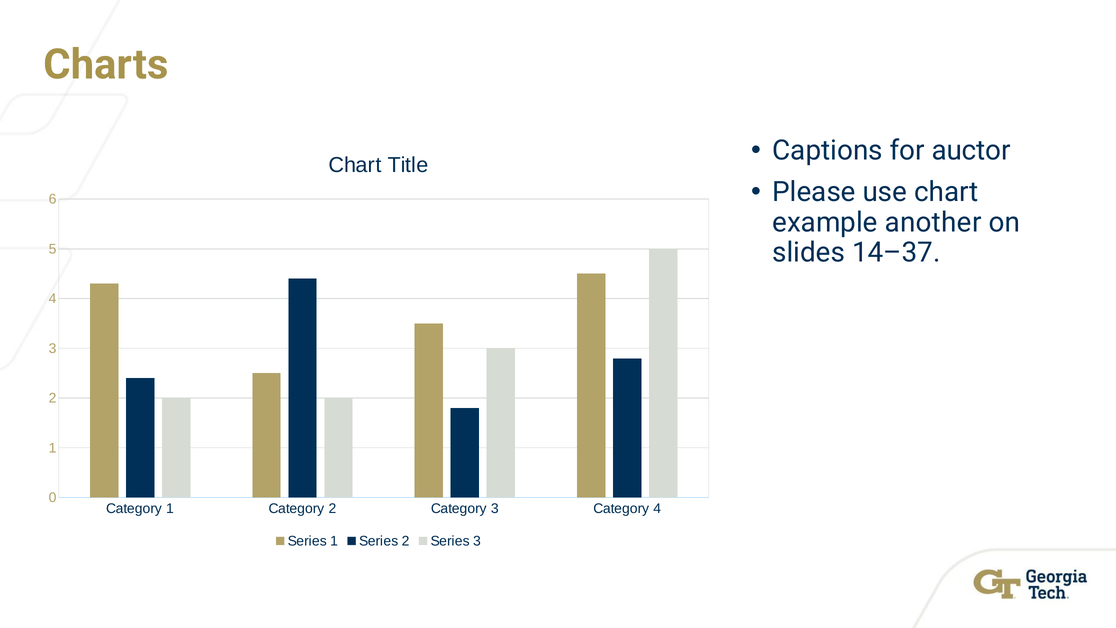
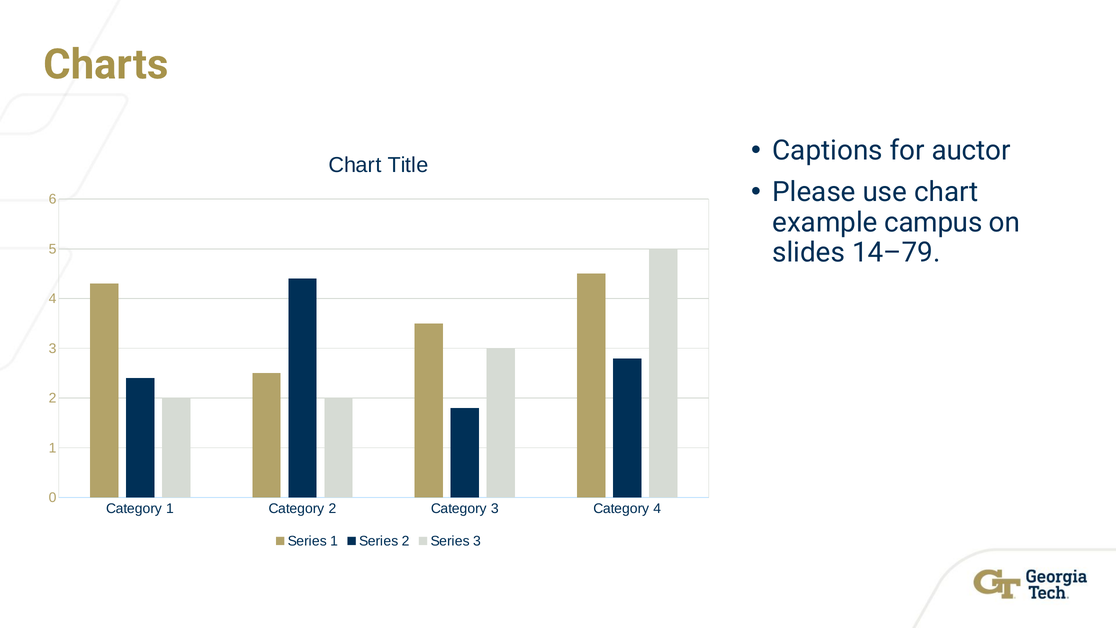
another: another -> campus
14–37: 14–37 -> 14–79
